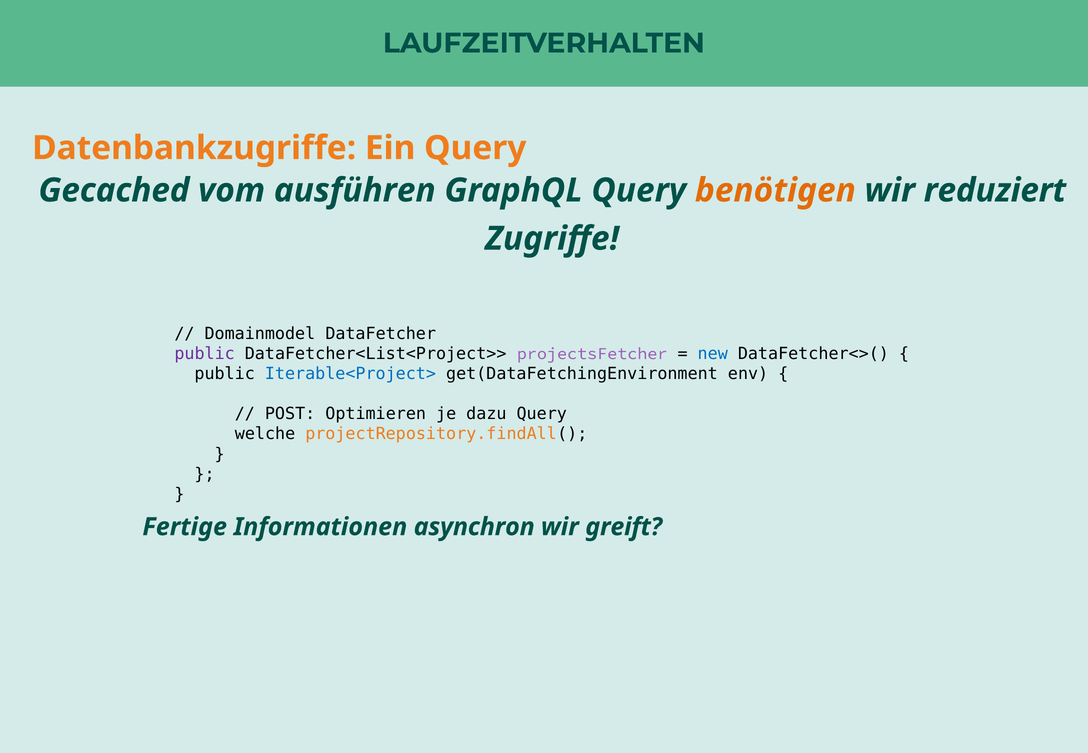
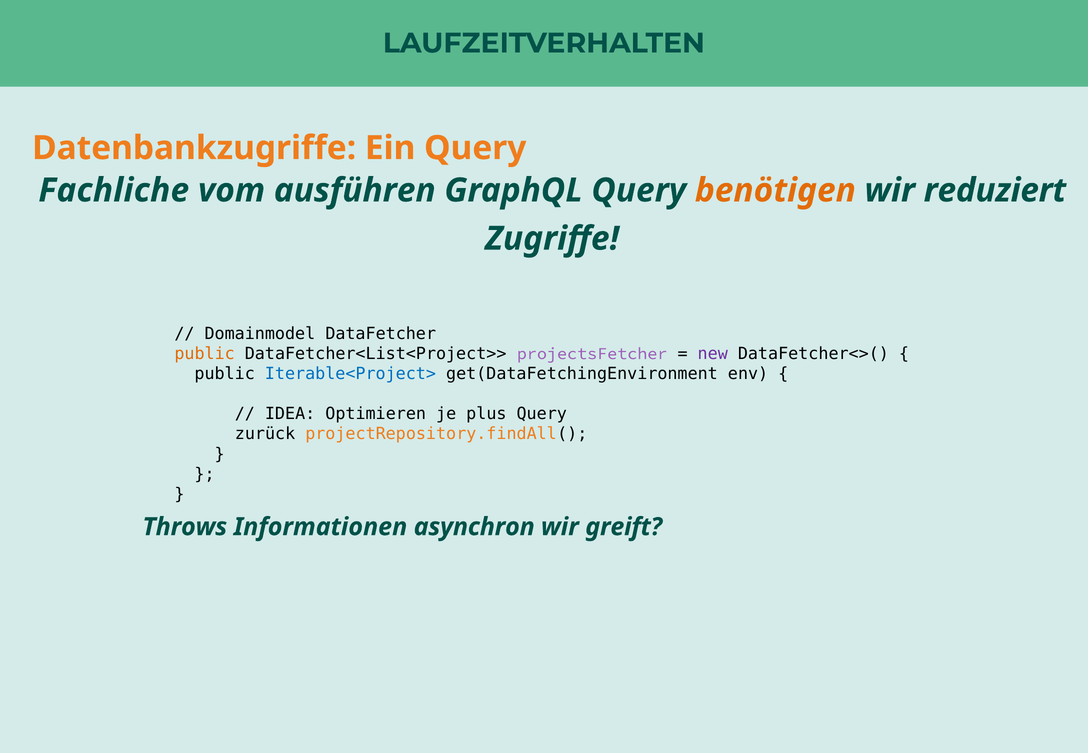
Gecached: Gecached -> Fachliche
public at (205, 354) colour: purple -> orange
new colour: blue -> purple
POST: POST -> IDEA
dazu: dazu -> plus
welche: welche -> zurück
Fertige: Fertige -> Throws
